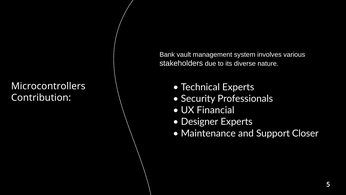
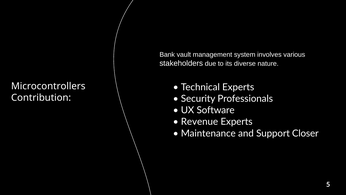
Financial: Financial -> Software
Designer: Designer -> Revenue
